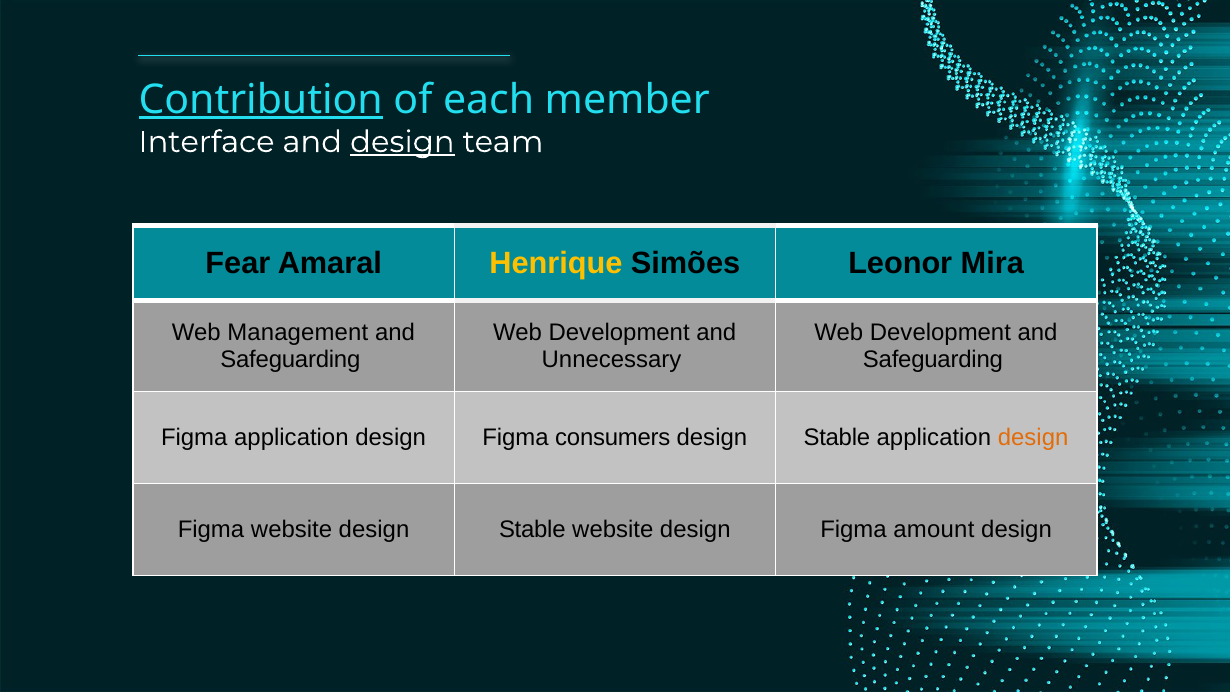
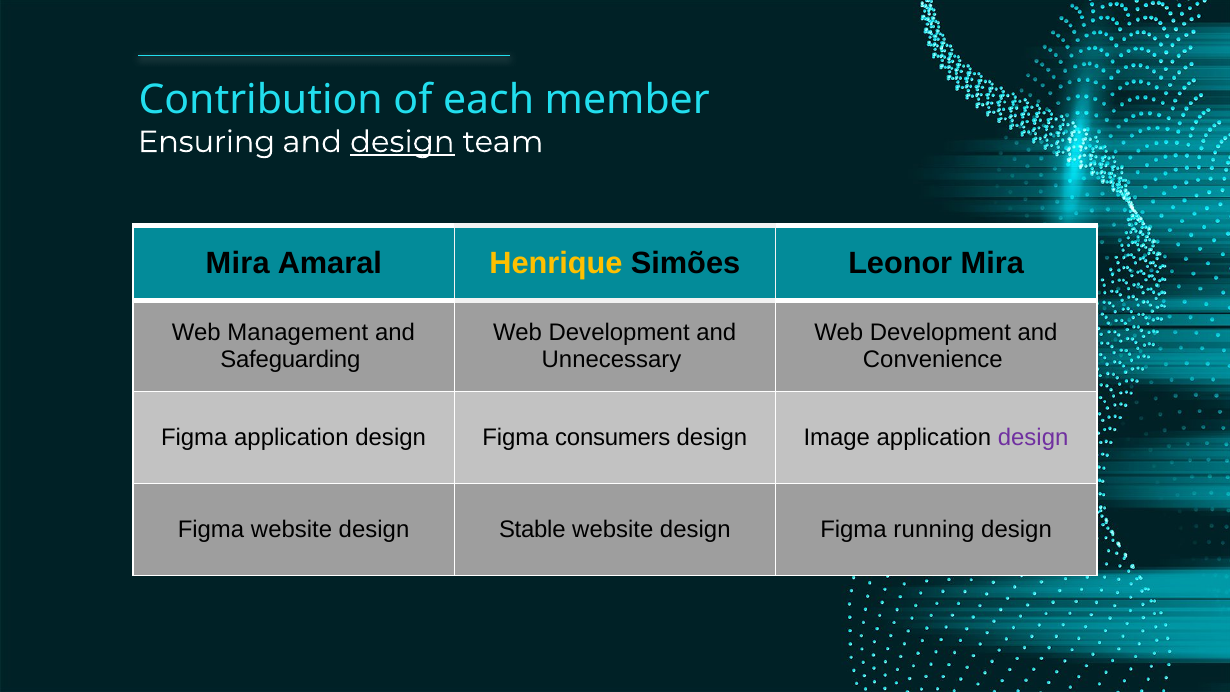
Contribution underline: present -> none
Interface: Interface -> Ensuring
Fear at (238, 263): Fear -> Mira
Safeguarding at (933, 360): Safeguarding -> Convenience
Stable at (837, 438): Stable -> Image
design at (1033, 438) colour: orange -> purple
amount: amount -> running
